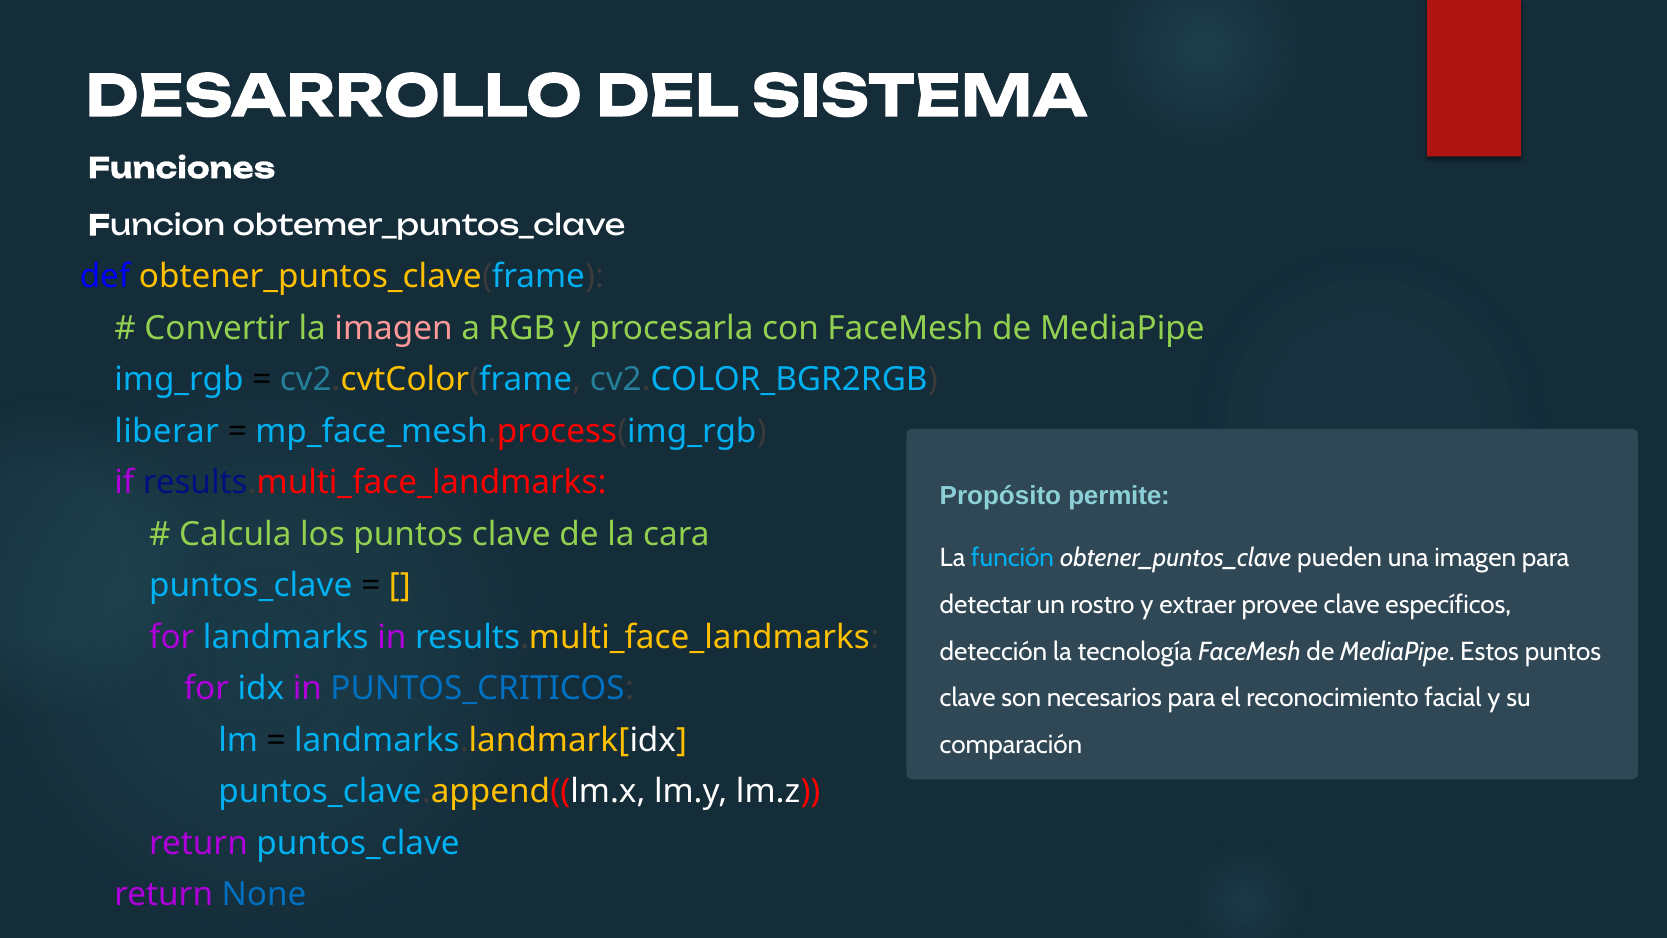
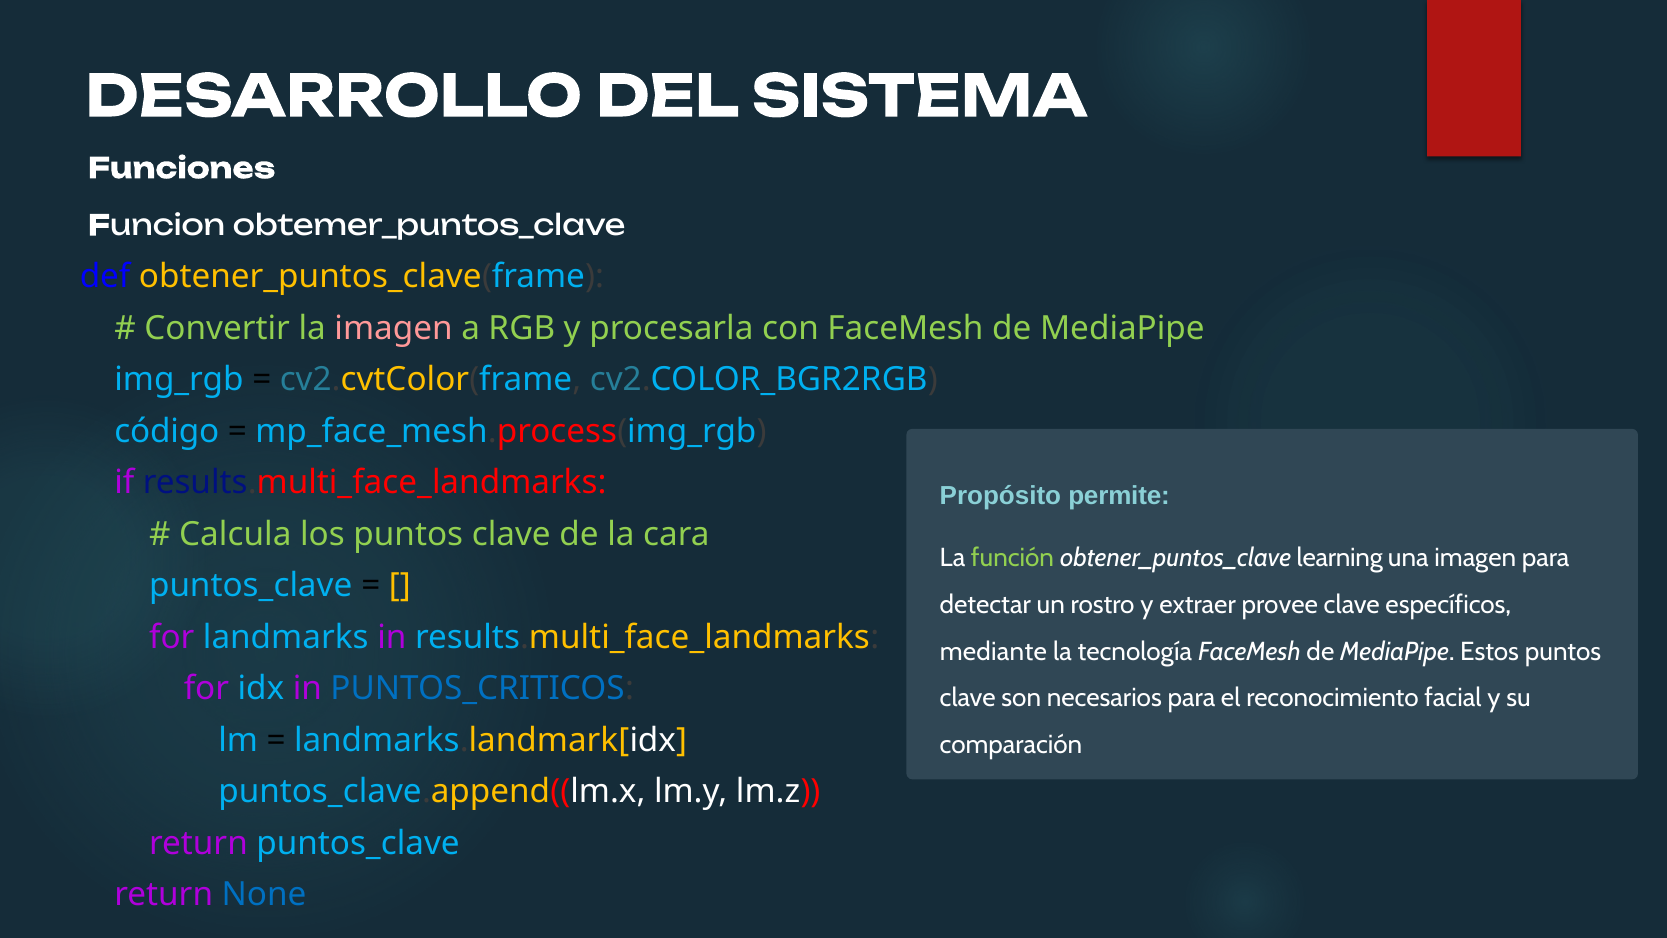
liberar: liberar -> código
función colour: light blue -> light green
pueden: pueden -> learning
detección: detección -> mediante
